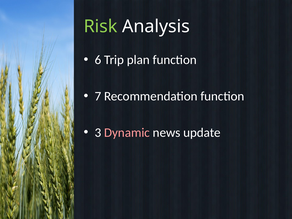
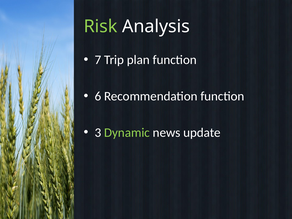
6: 6 -> 7
7: 7 -> 6
Dynamic colour: pink -> light green
